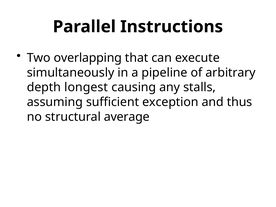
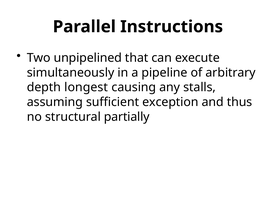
overlapping: overlapping -> unpipelined
average: average -> partially
